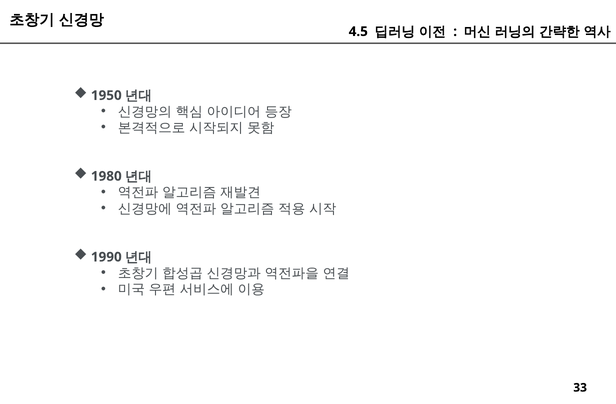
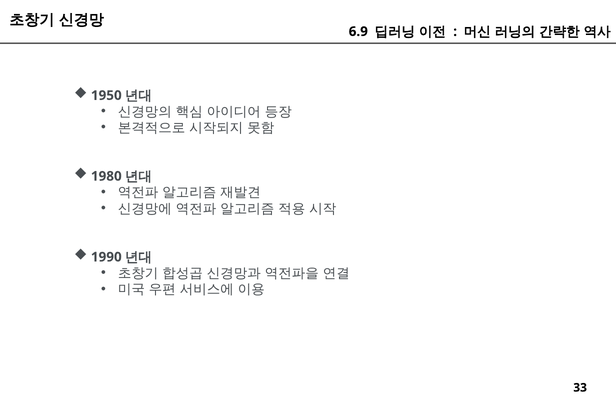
4.5: 4.5 -> 6.9
